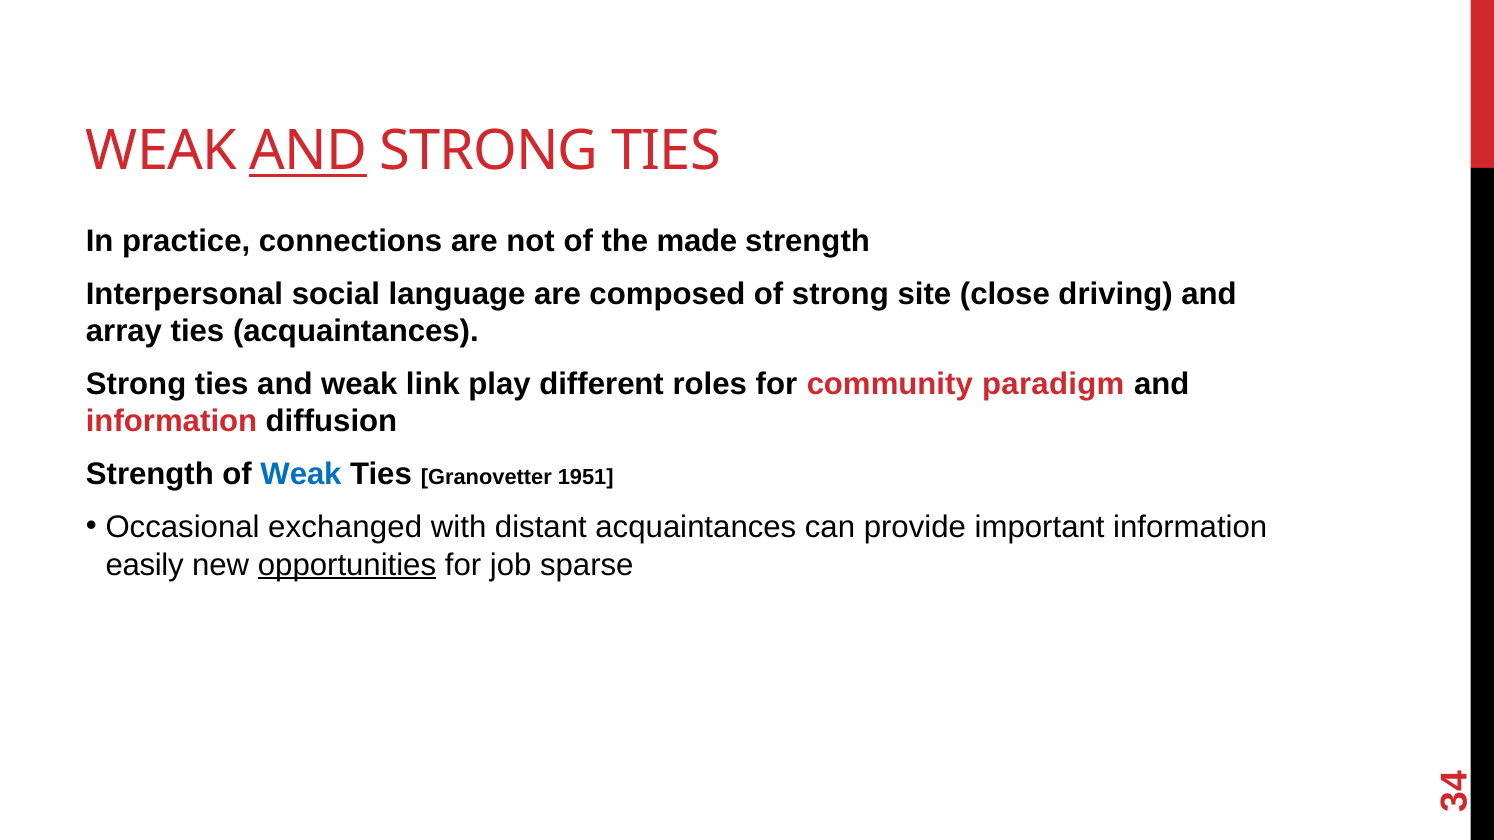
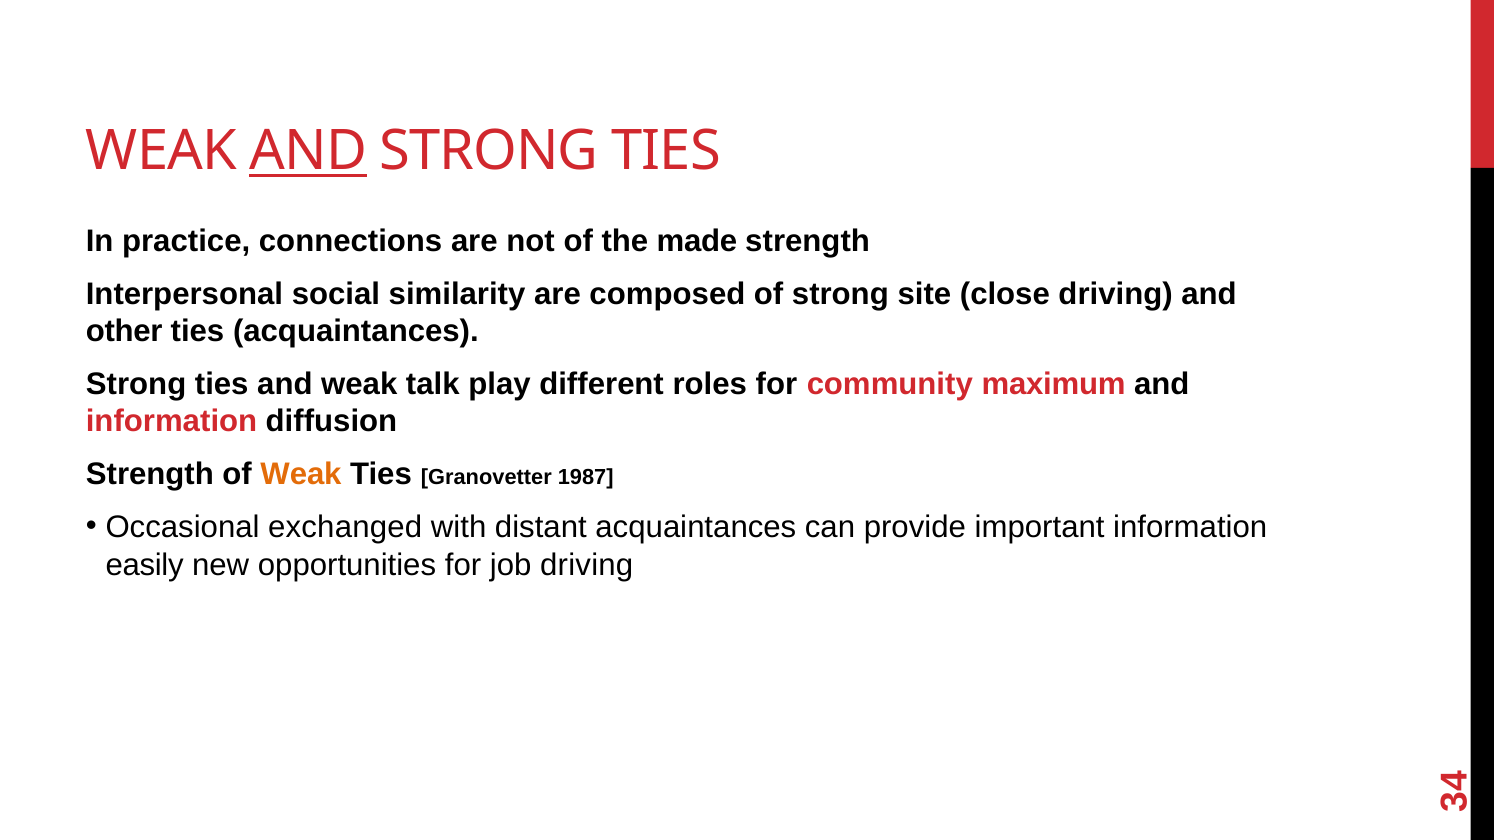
language: language -> similarity
array: array -> other
link: link -> talk
paradigm: paradigm -> maximum
Weak at (301, 475) colour: blue -> orange
1951: 1951 -> 1987
opportunities underline: present -> none
job sparse: sparse -> driving
